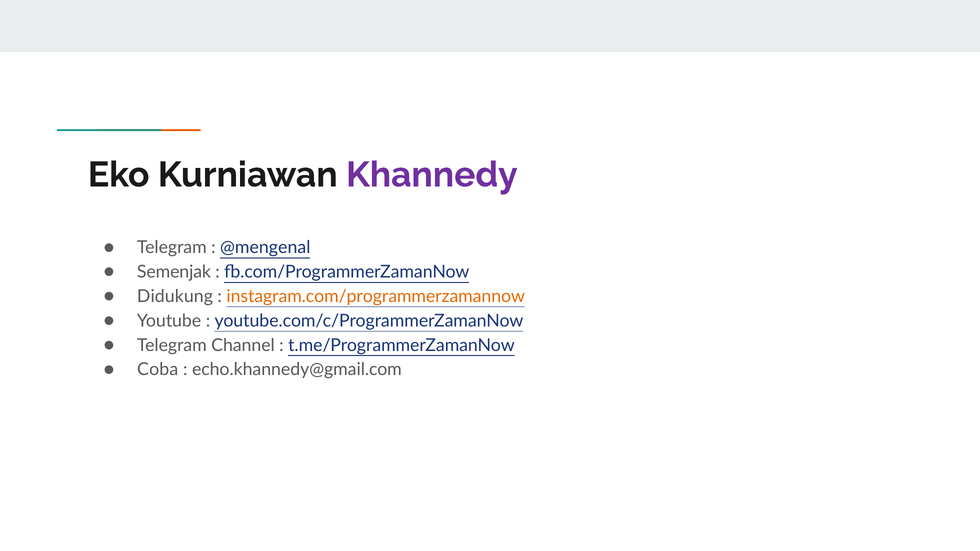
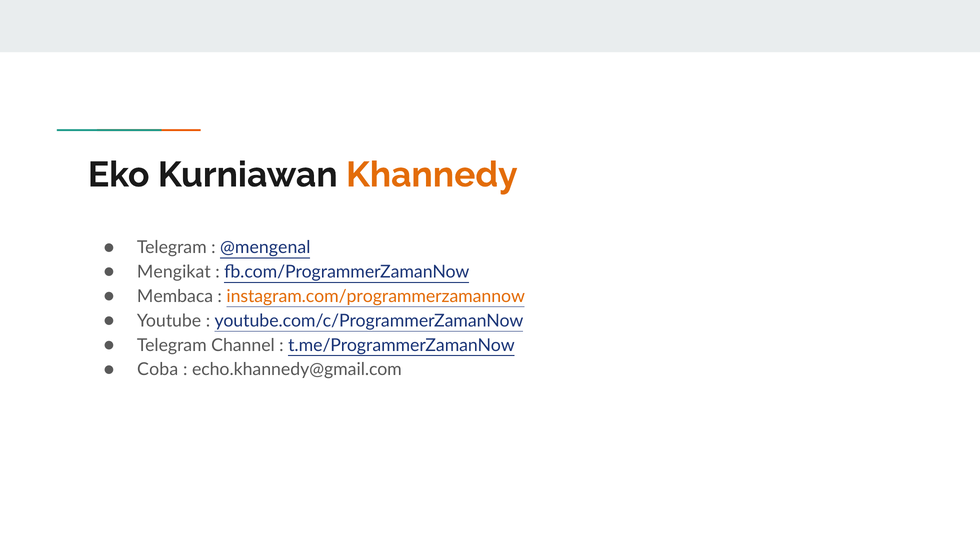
Khannedy colour: purple -> orange
Semenjak: Semenjak -> Mengikat
Didukung: Didukung -> Membaca
